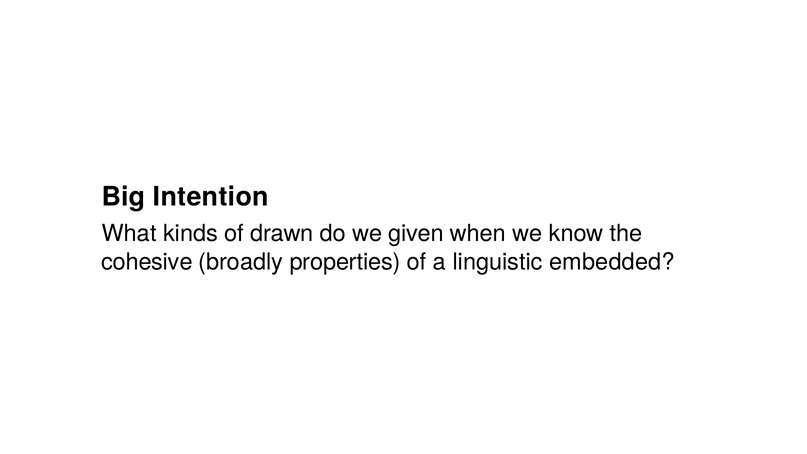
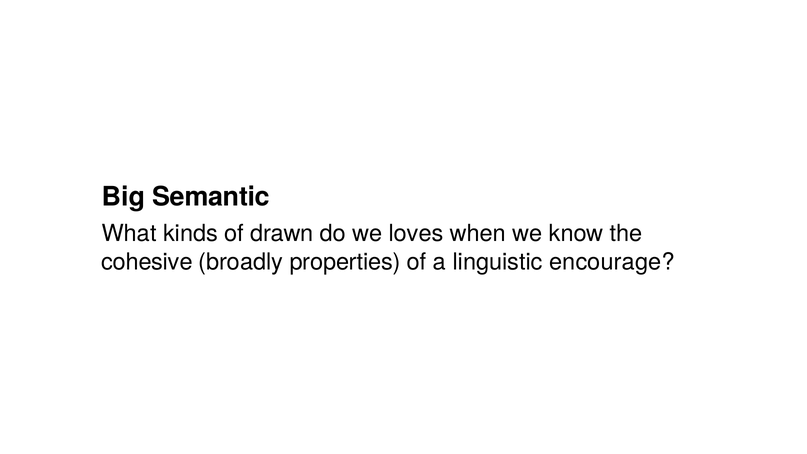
Intention: Intention -> Semantic
given: given -> loves
embedded: embedded -> encourage
